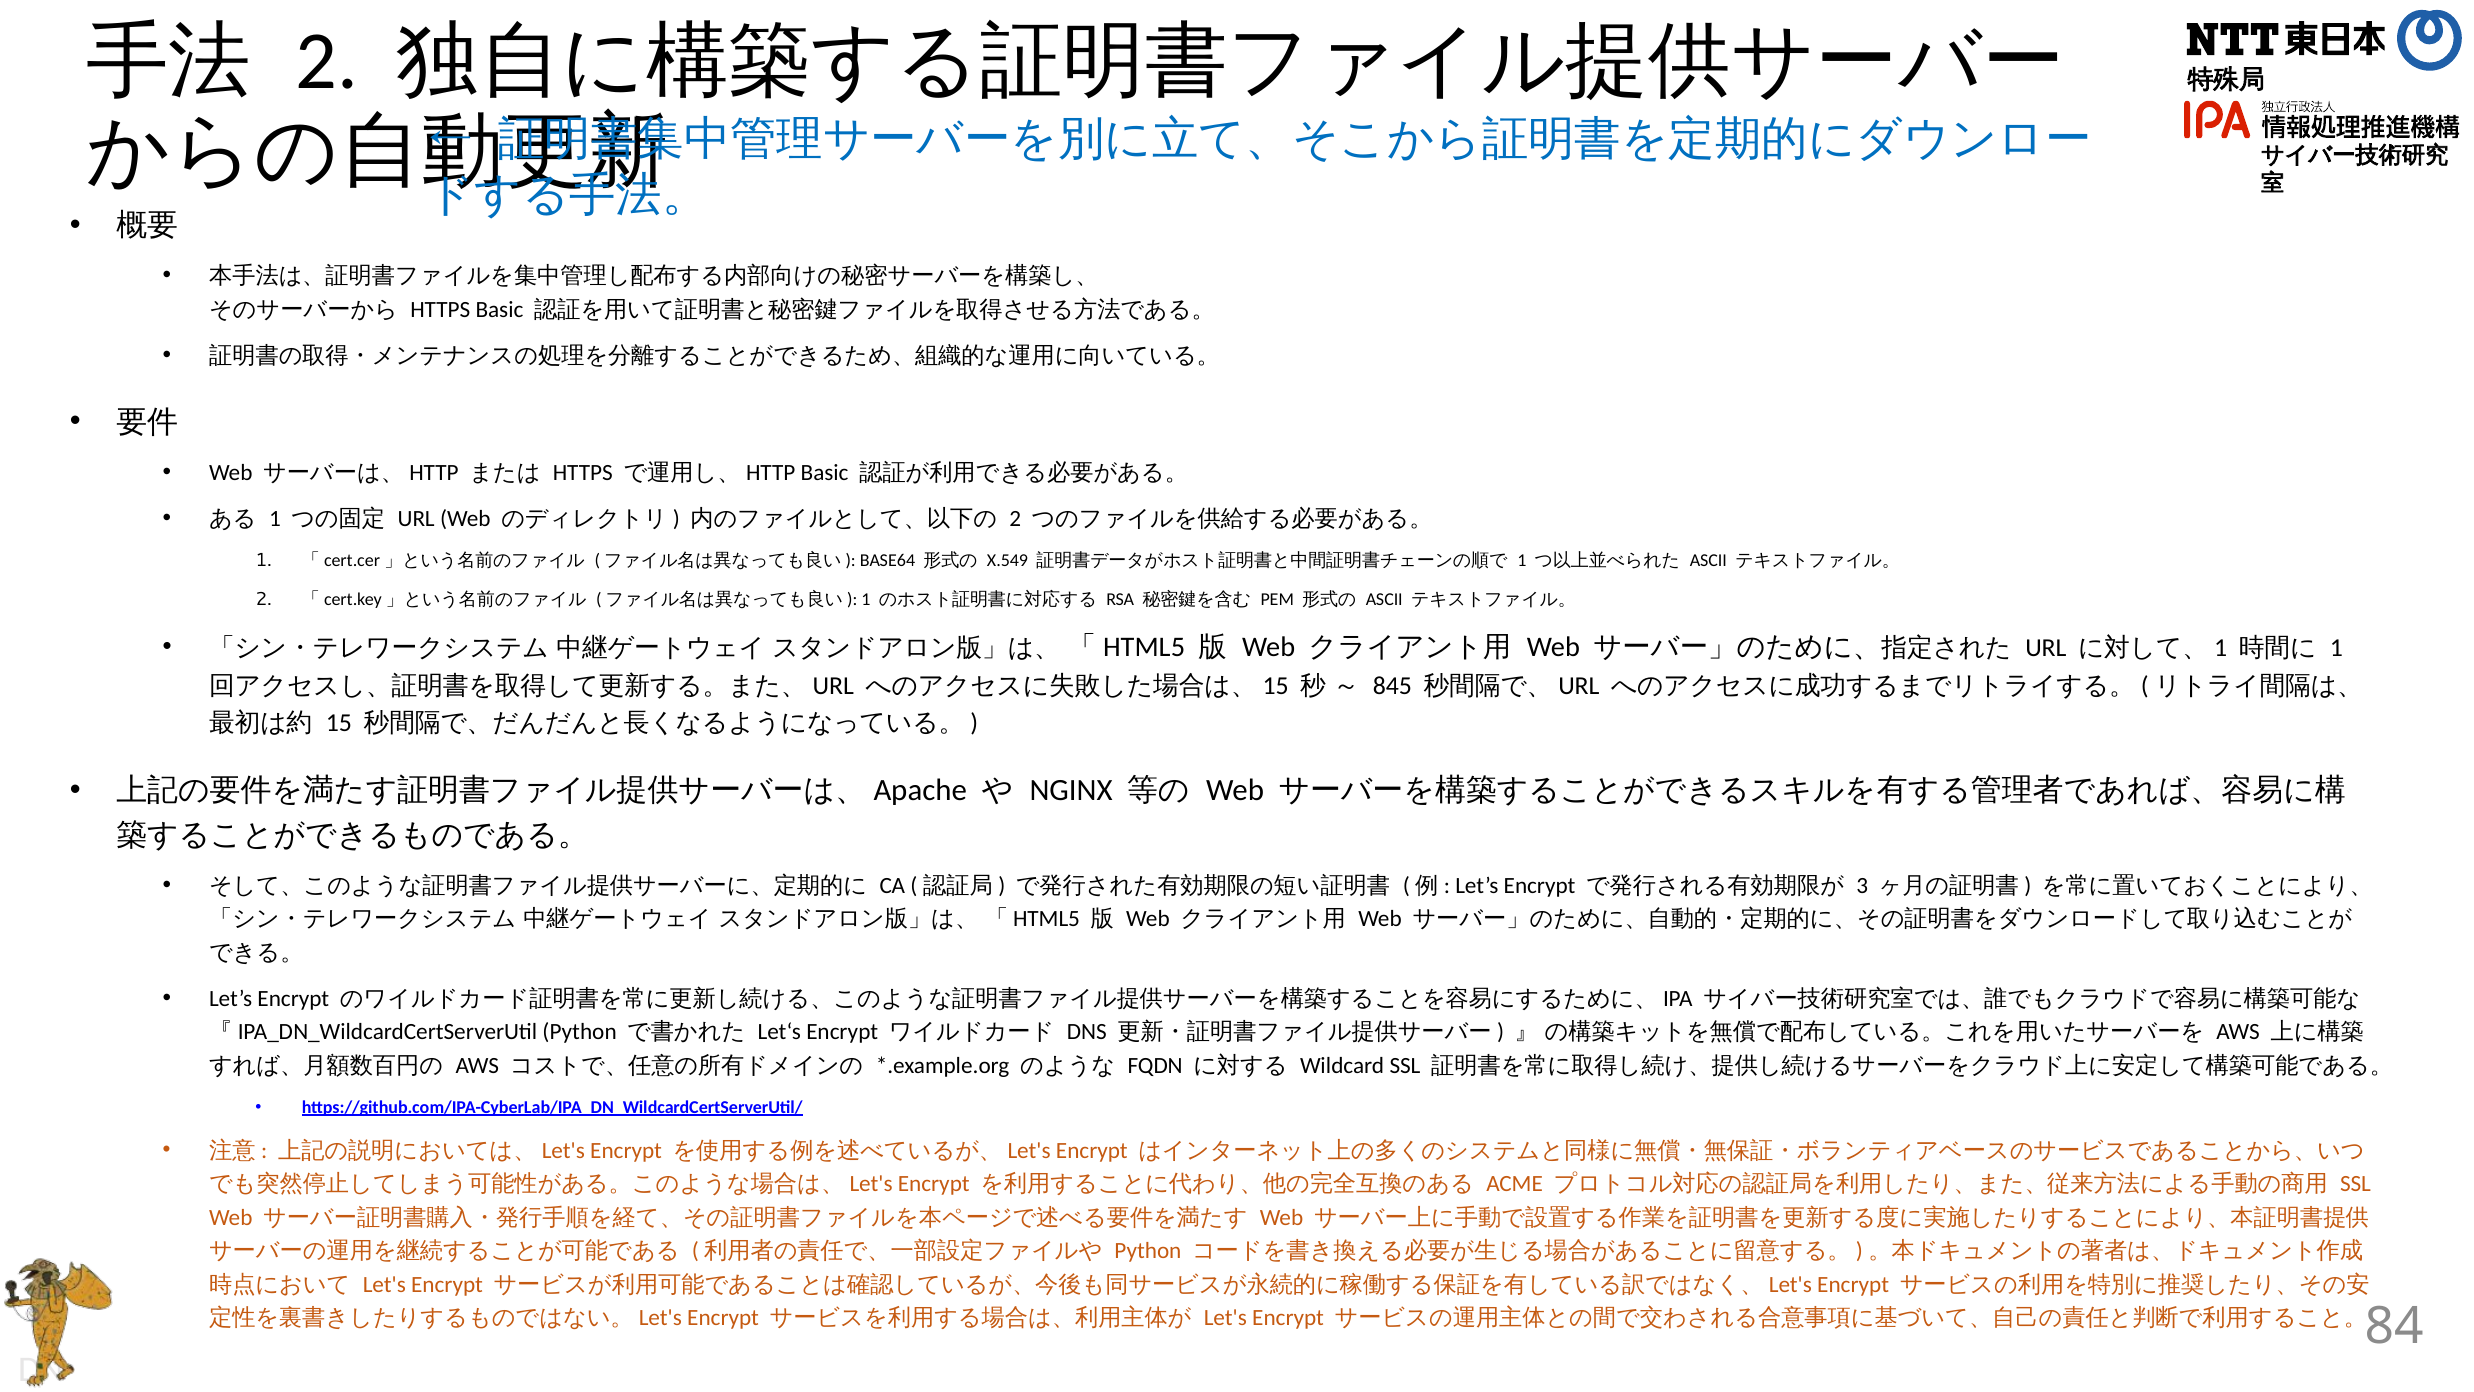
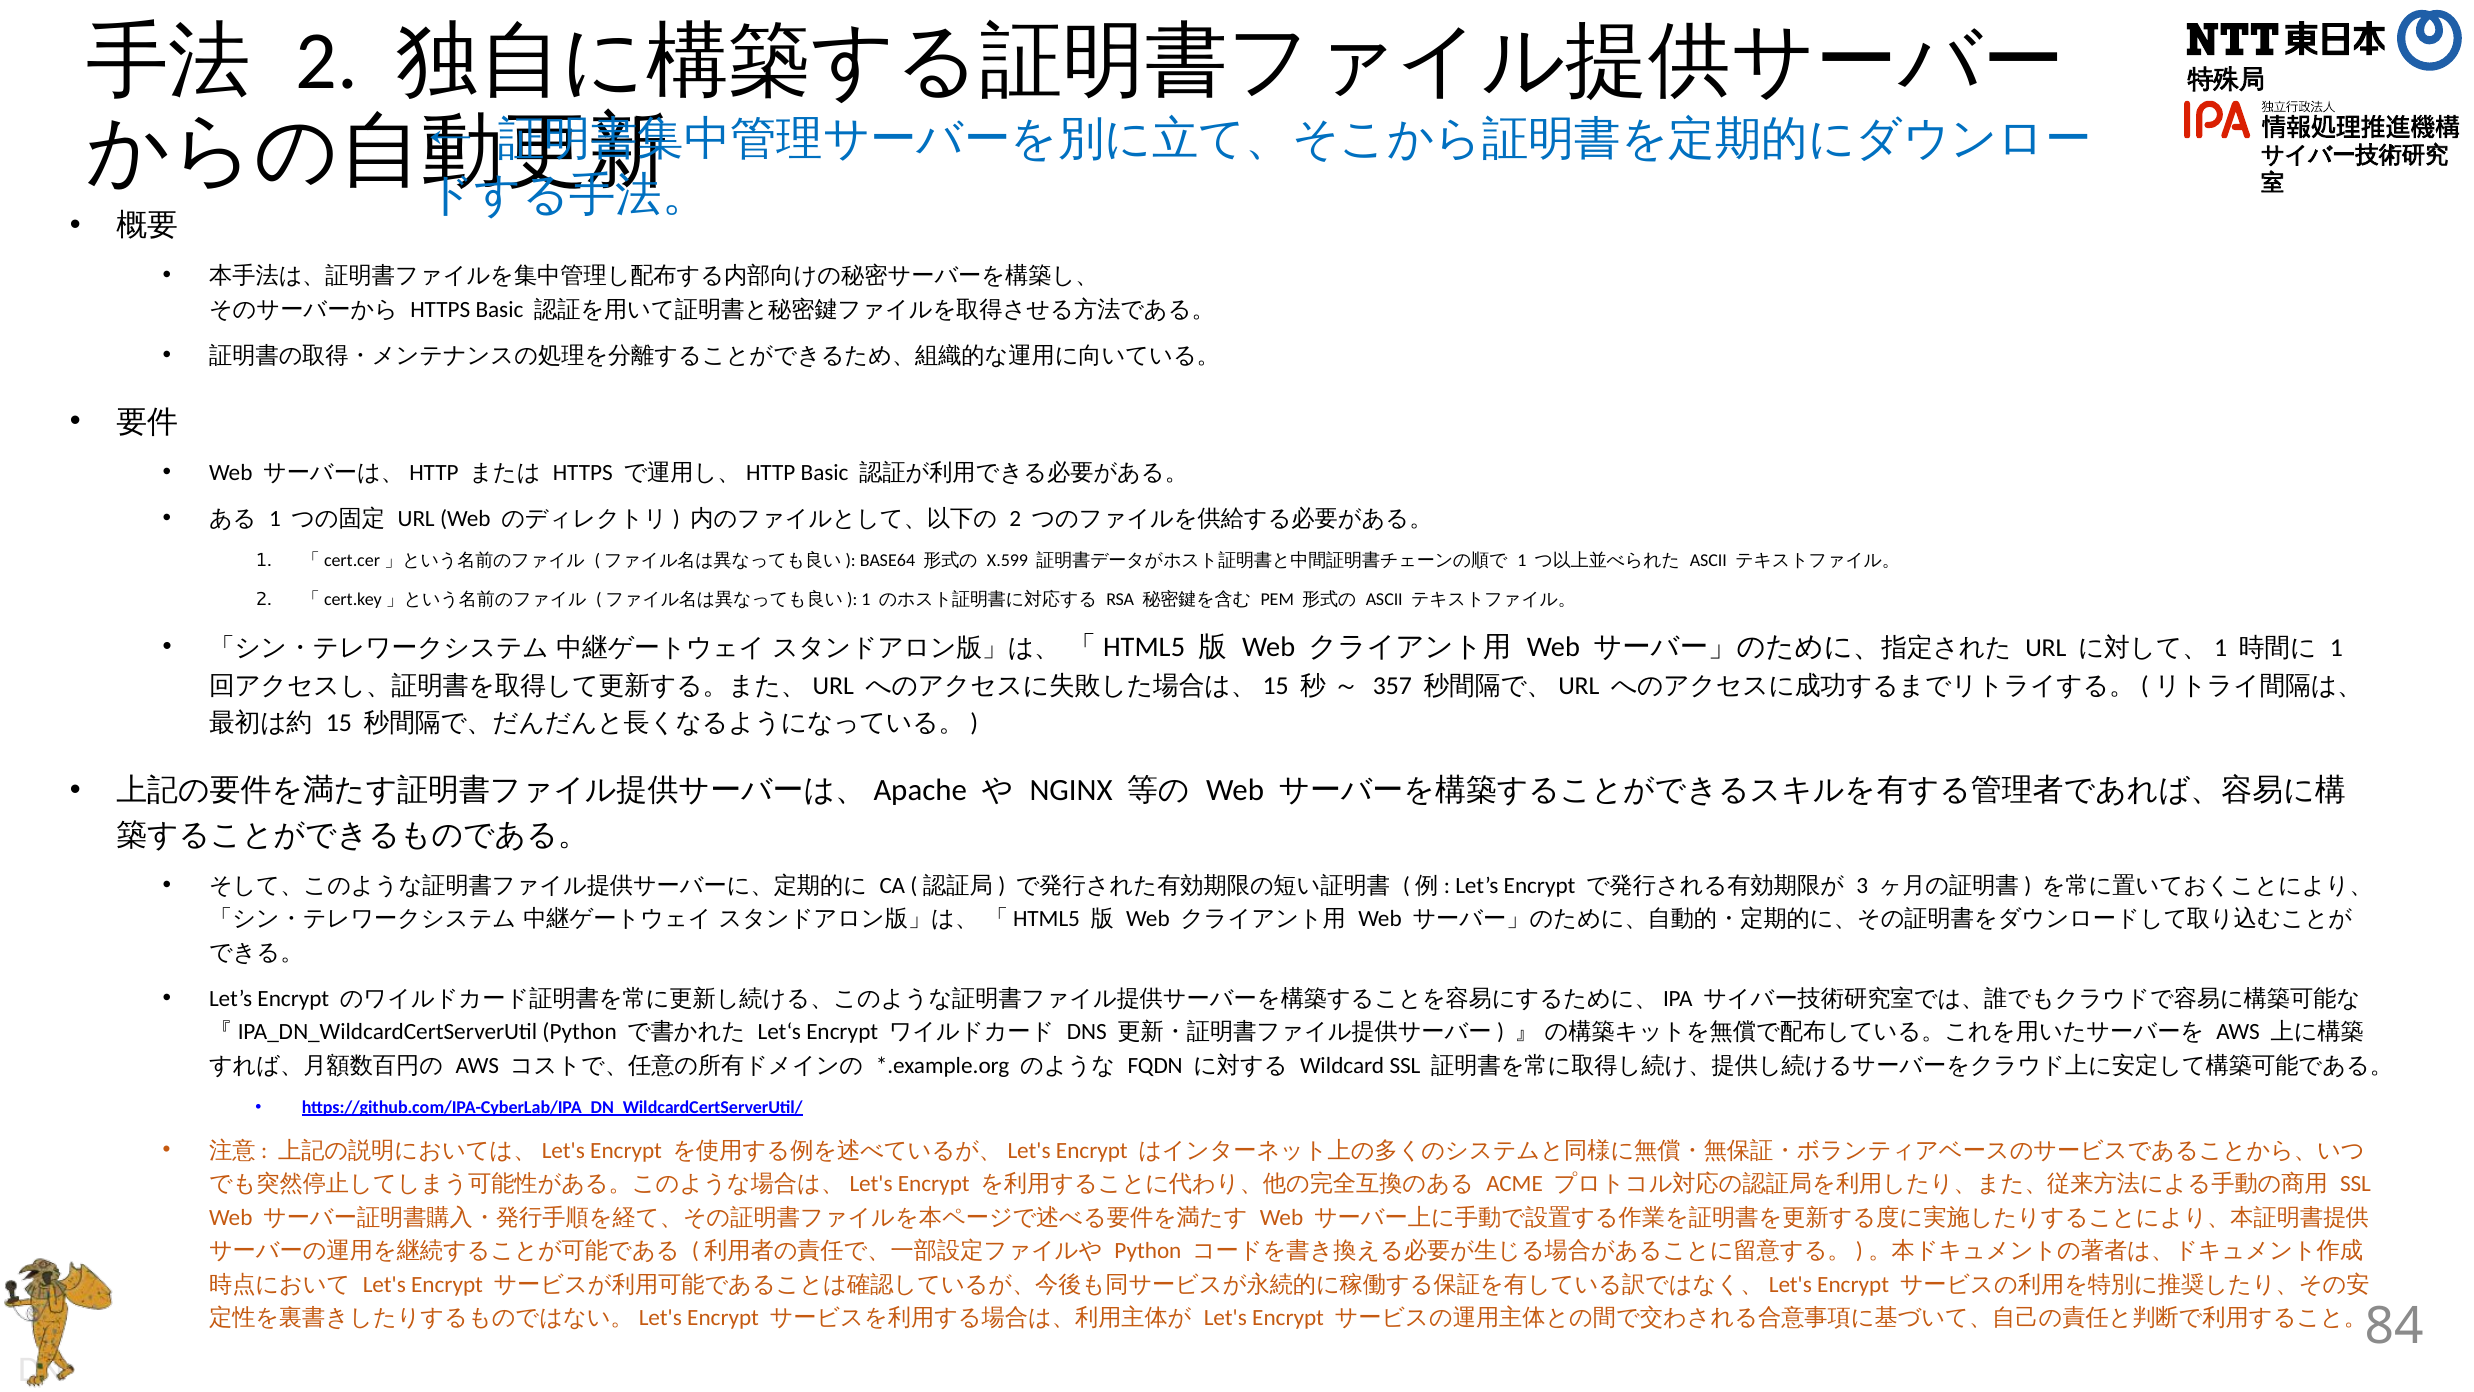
X.549: X.549 -> X.599
845: 845 -> 357
